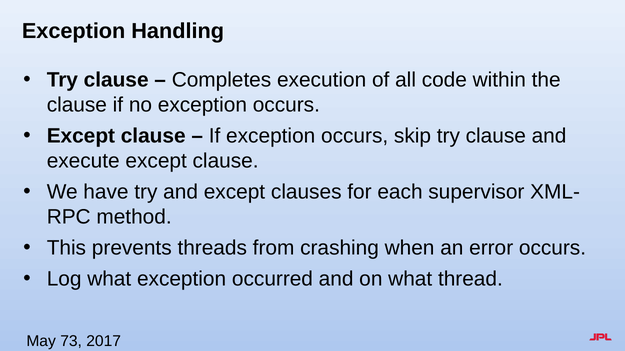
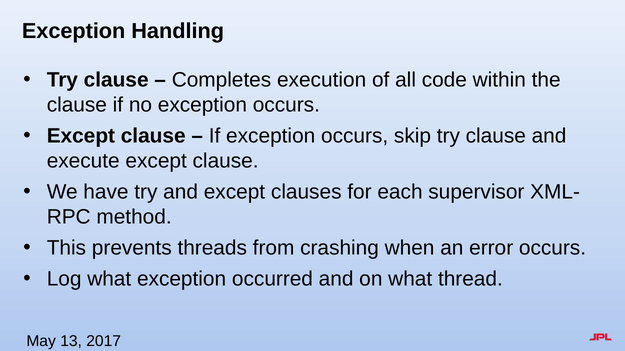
73: 73 -> 13
